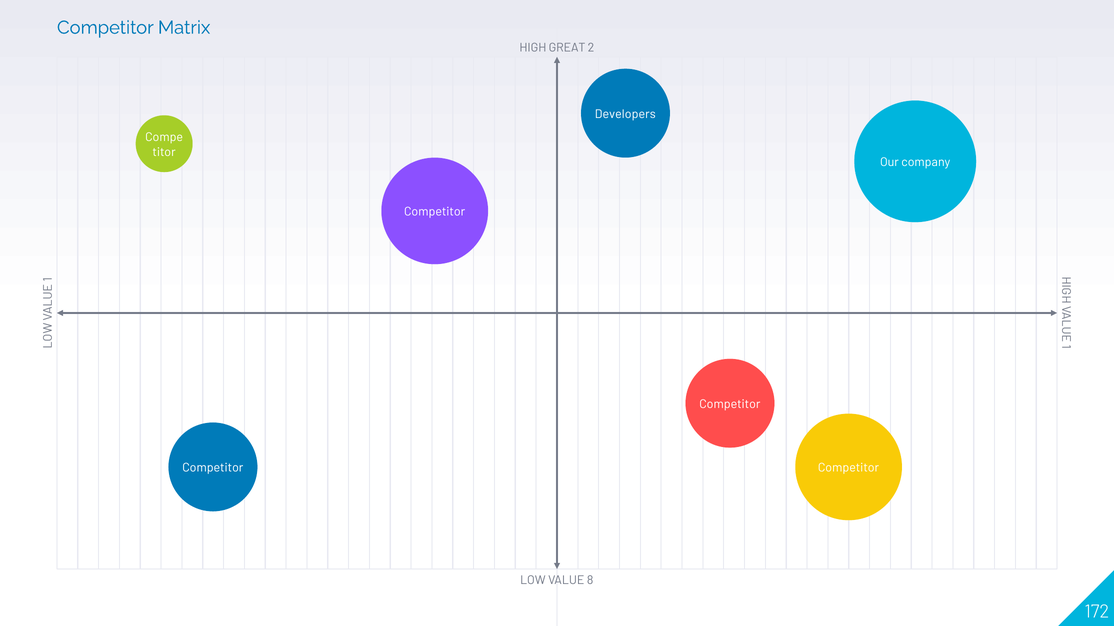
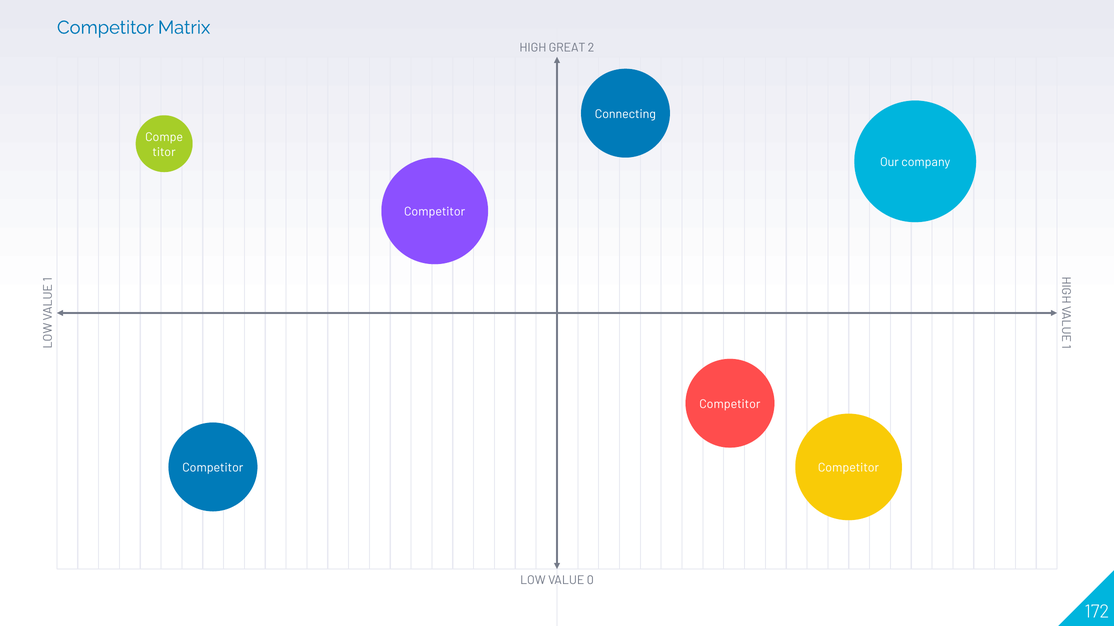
Developers: Developers -> Connecting
8: 8 -> 0
